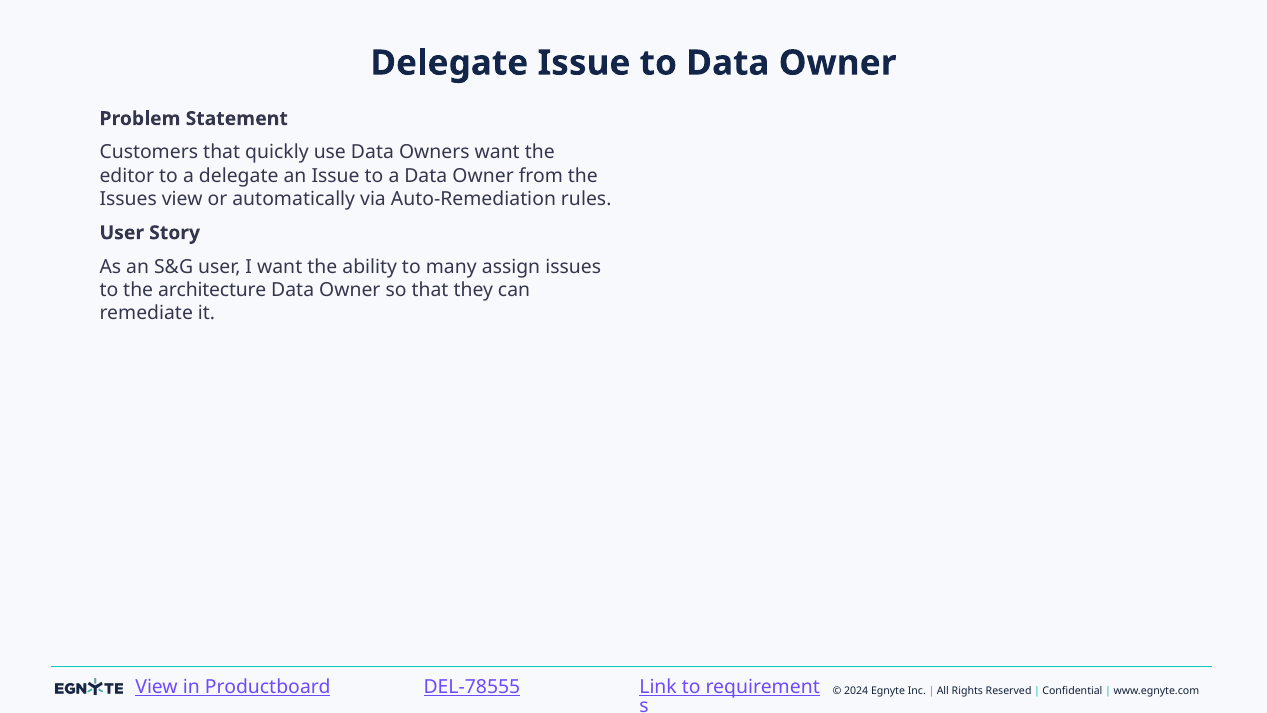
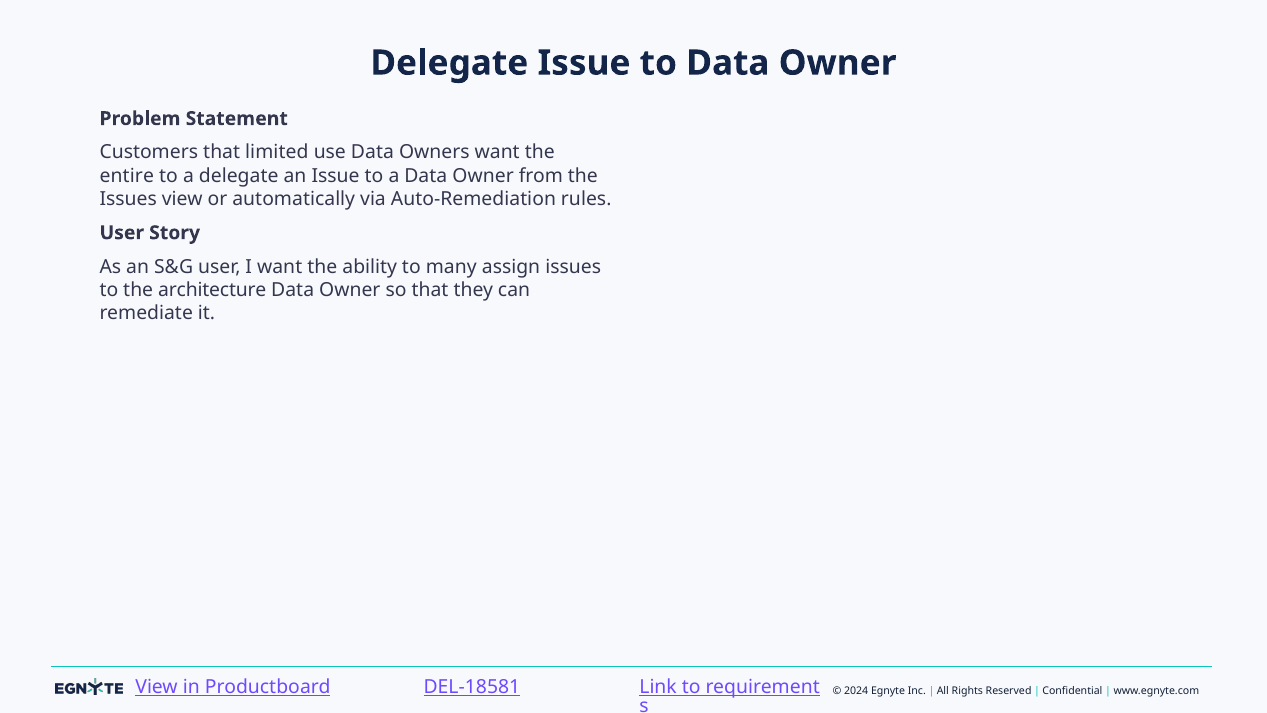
quickly: quickly -> limited
editor: editor -> entire
DEL-78555: DEL-78555 -> DEL-18581
